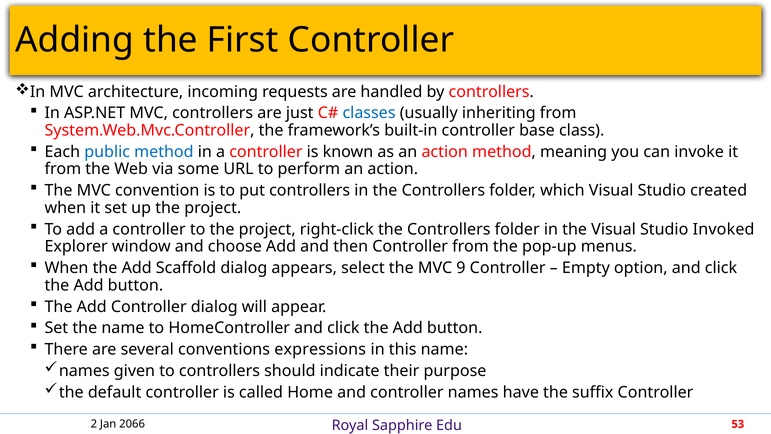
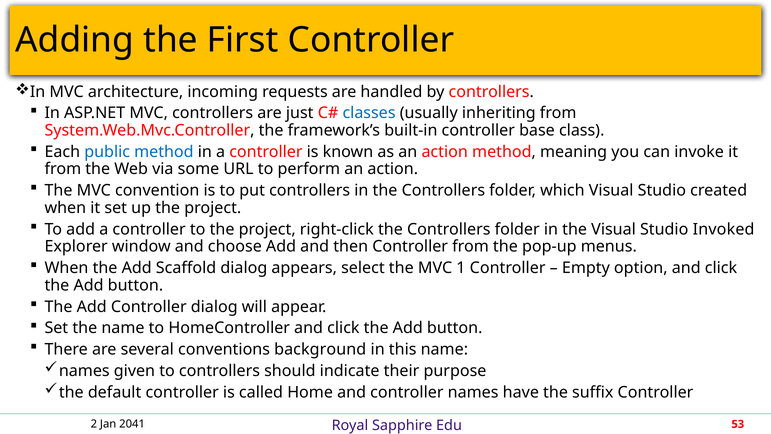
9: 9 -> 1
expressions: expressions -> background
2066: 2066 -> 2041
